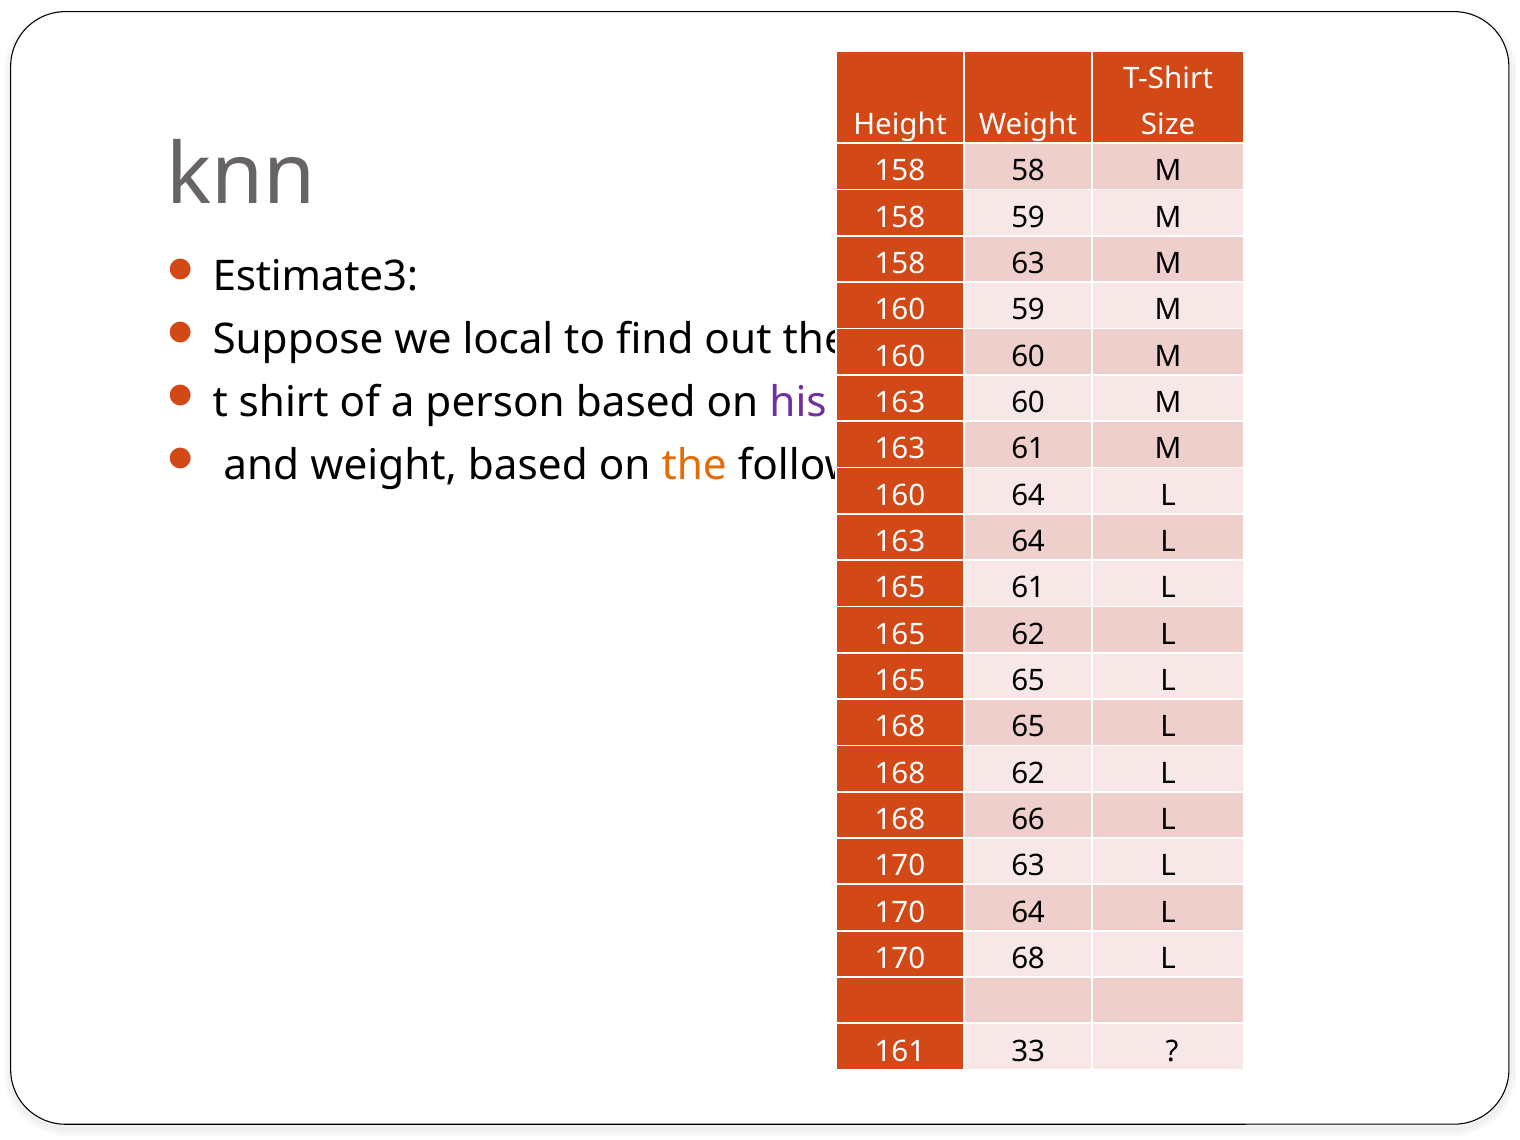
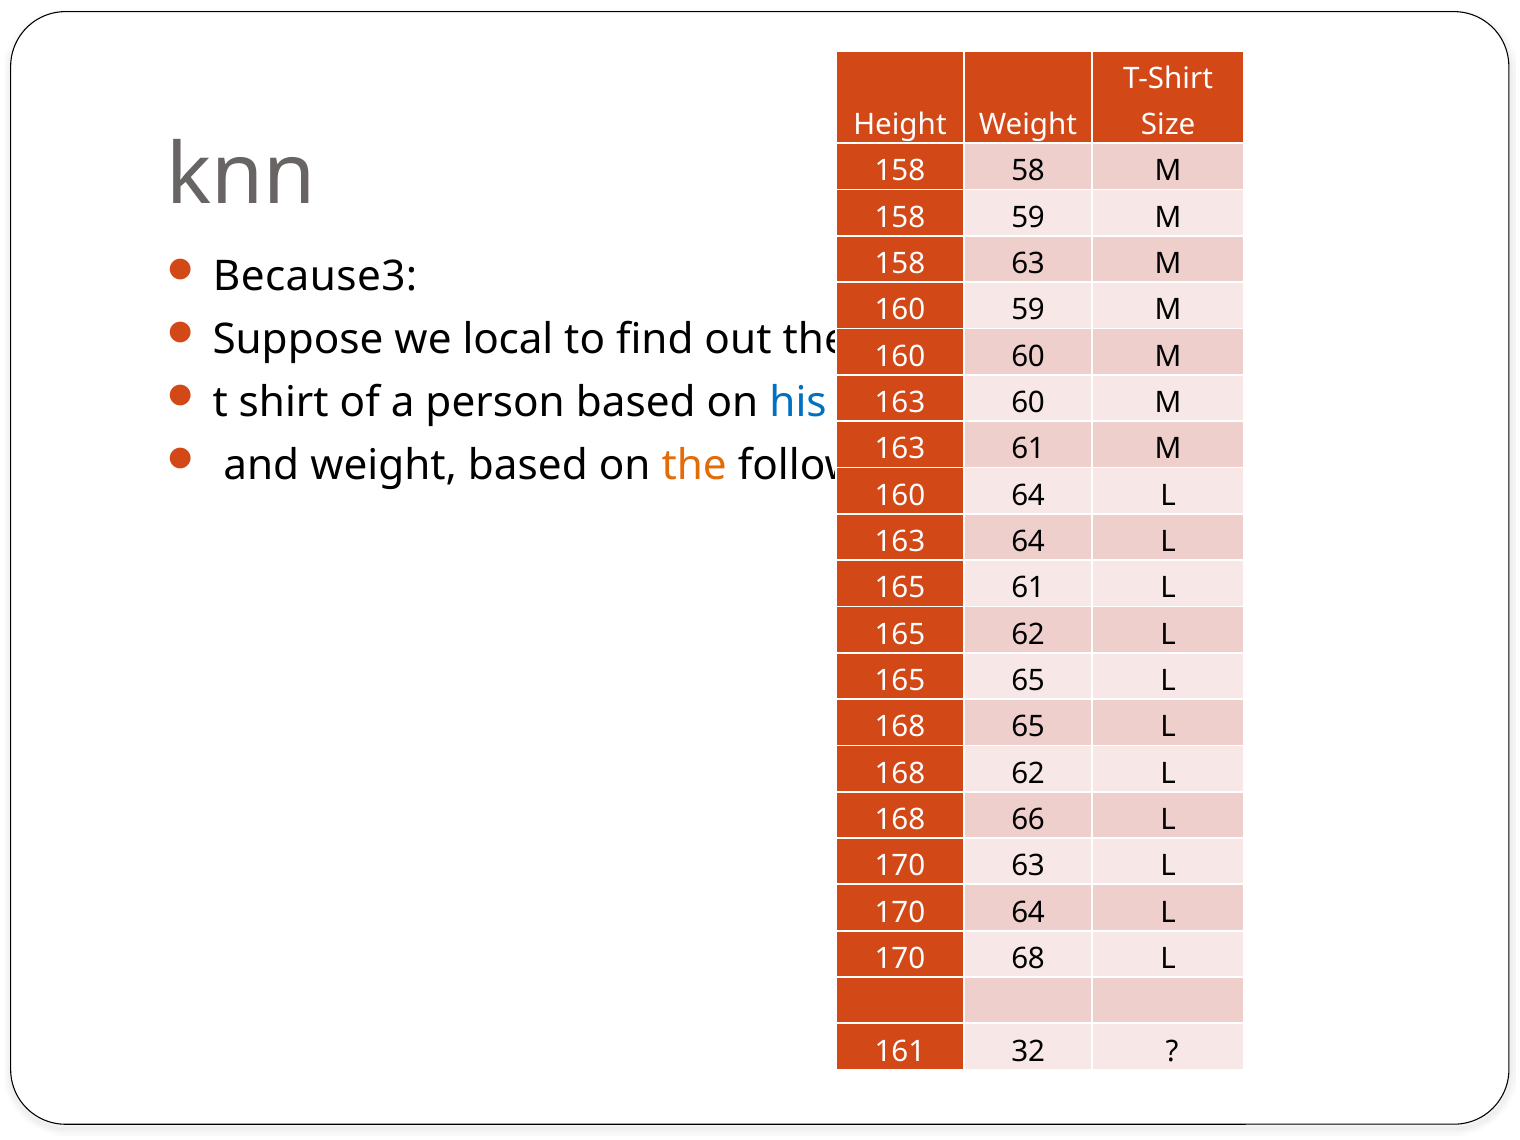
Estimate3: Estimate3 -> Because3
his colour: purple -> blue
33: 33 -> 32
